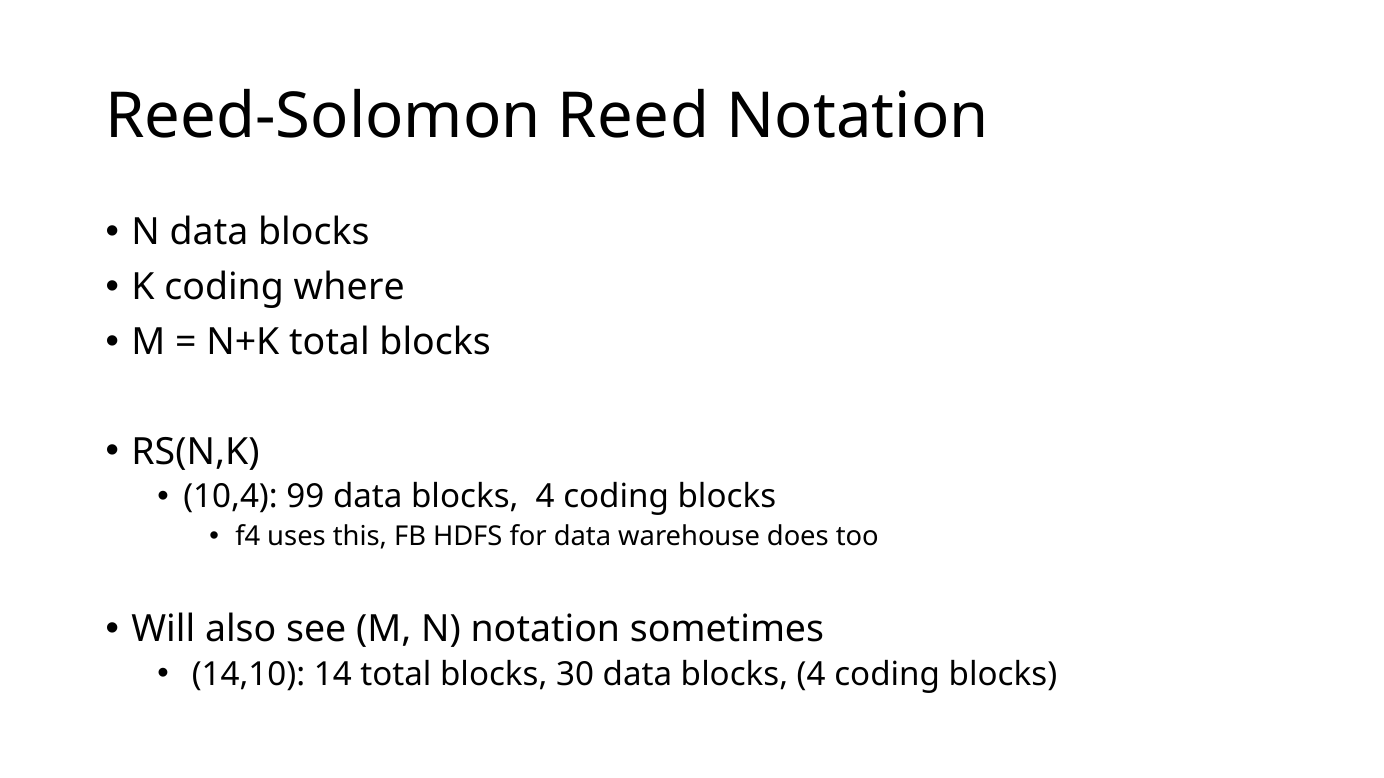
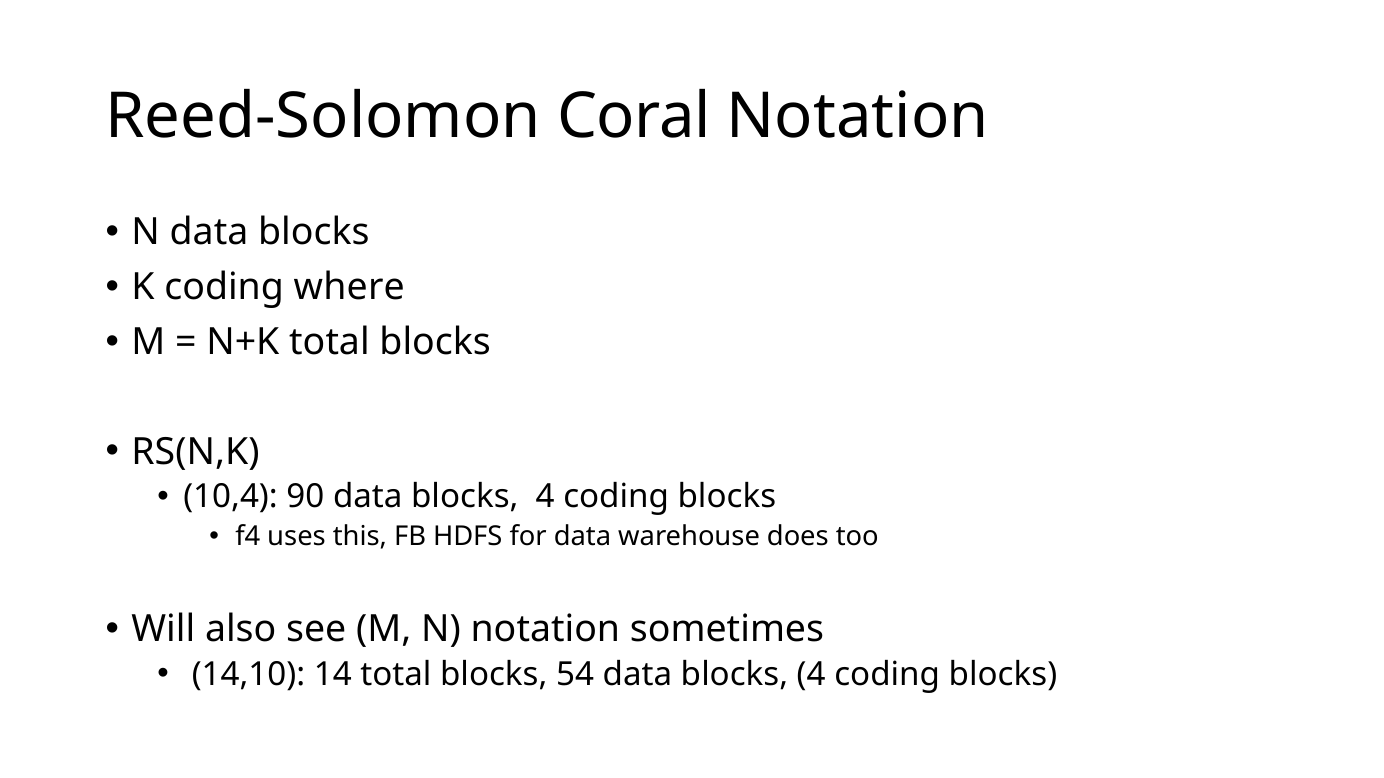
Reed: Reed -> Coral
99: 99 -> 90
30: 30 -> 54
